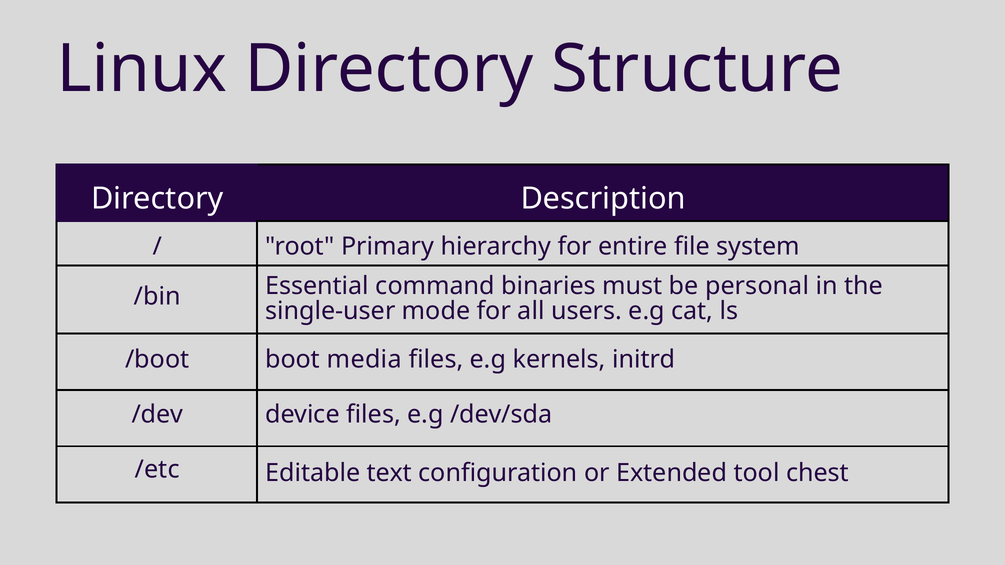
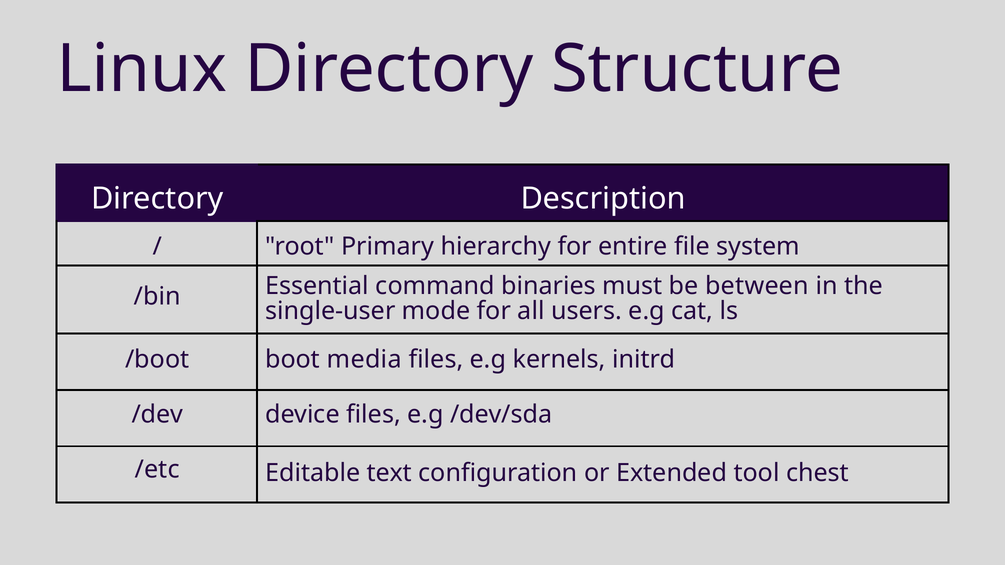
personal: personal -> between
